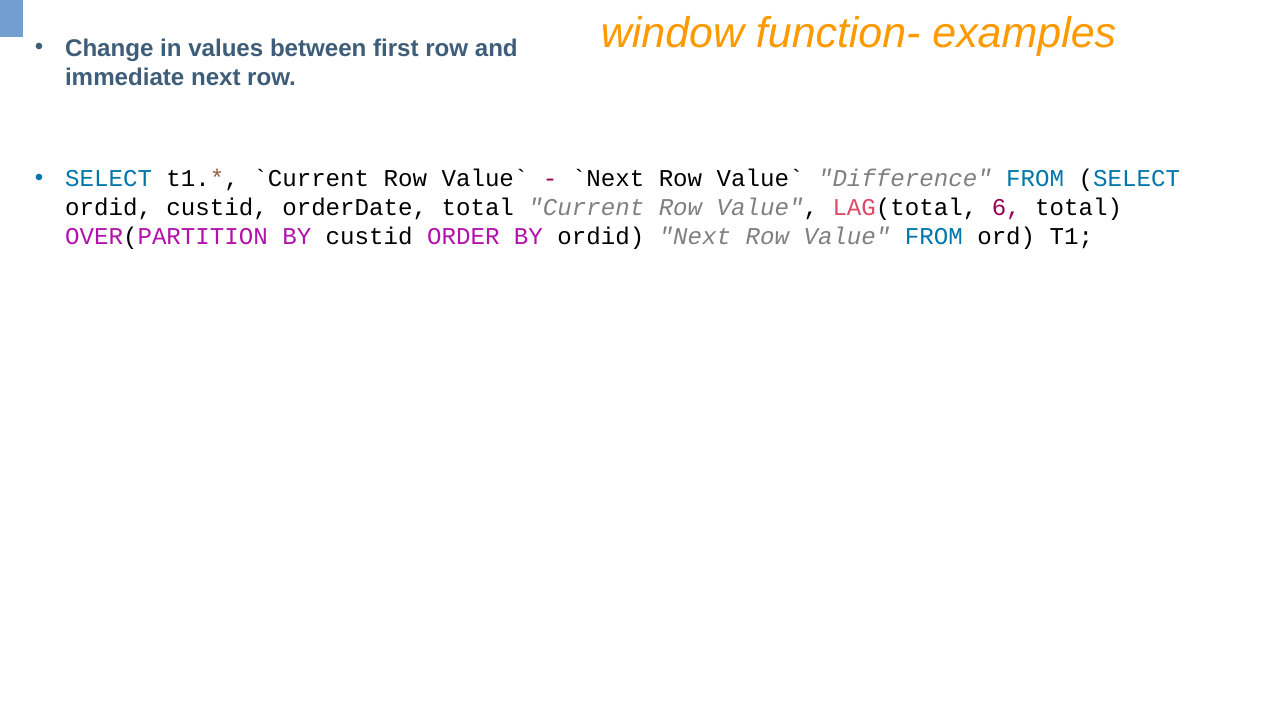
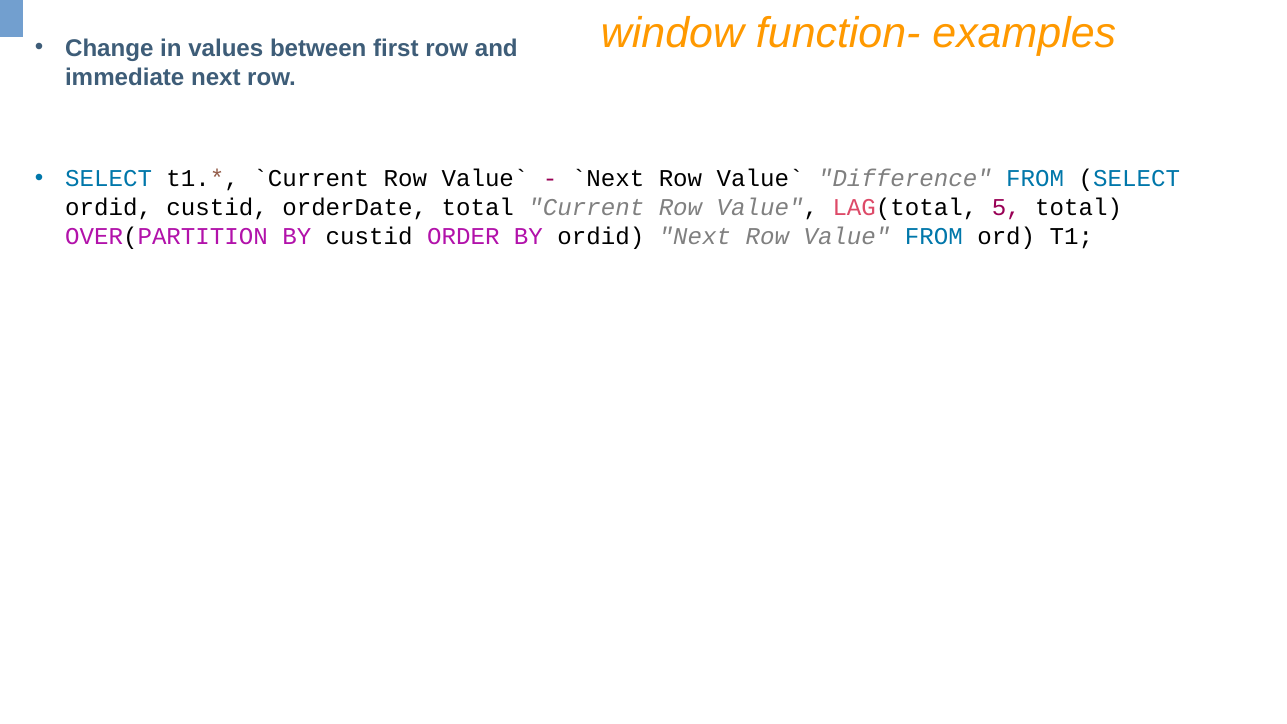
6: 6 -> 5
